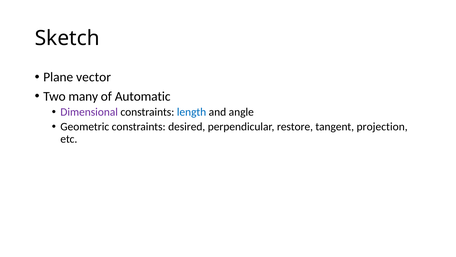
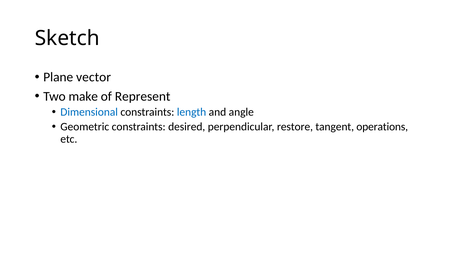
many: many -> make
Automatic: Automatic -> Represent
Dimensional colour: purple -> blue
projection: projection -> operations
